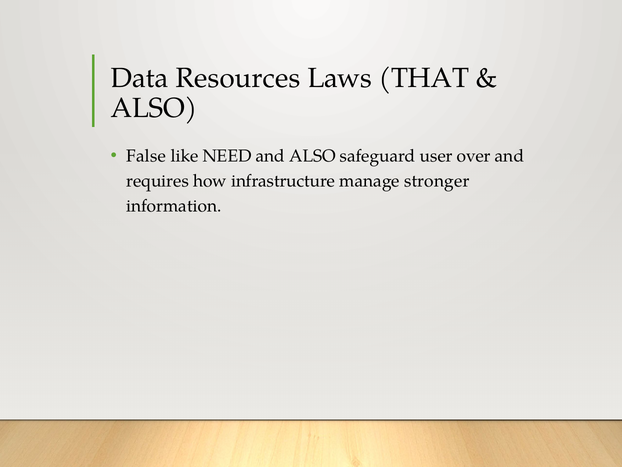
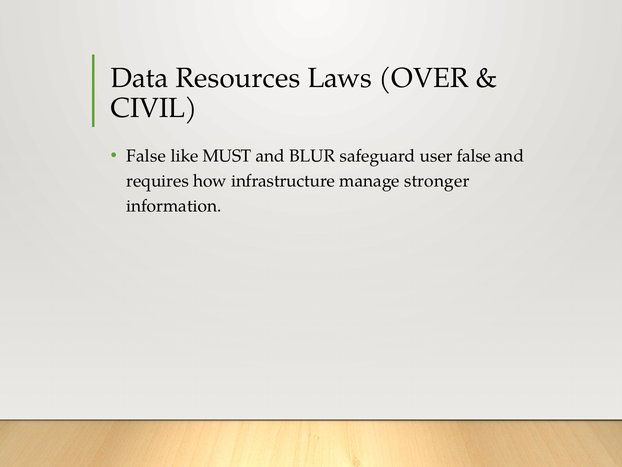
THAT: THAT -> OVER
ALSO at (154, 108): ALSO -> CIVIL
NEED: NEED -> MUST
and ALSO: ALSO -> BLUR
user over: over -> false
